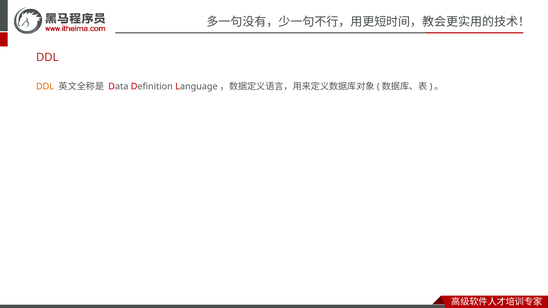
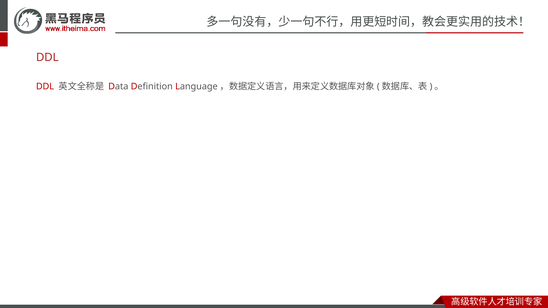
DDL at (45, 87) colour: orange -> red
